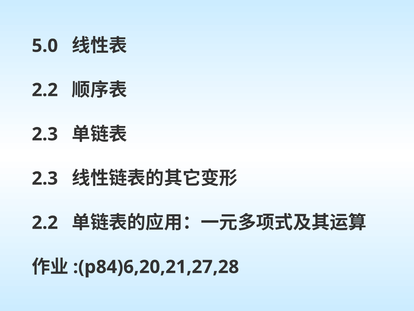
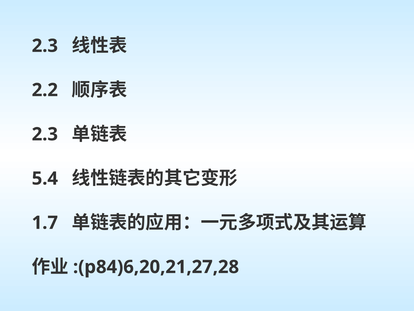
5.0 at (45, 46): 5.0 -> 2.3
2.3 at (45, 178): 2.3 -> 5.4
2.2 at (45, 222): 2.2 -> 1.7
